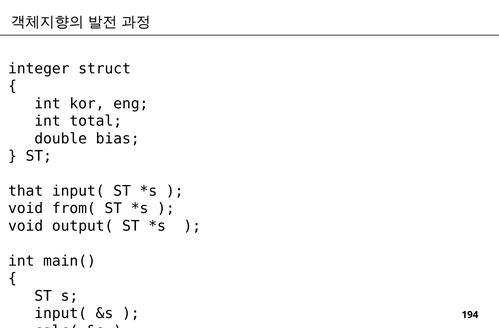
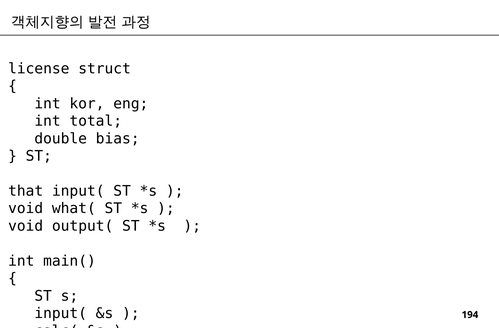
integer: integer -> license
from(: from( -> what(
